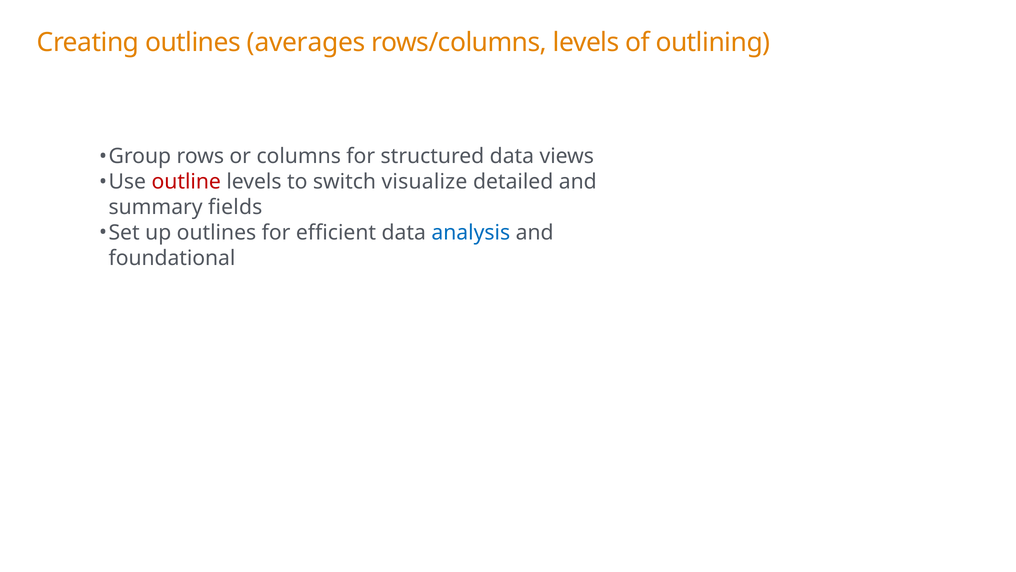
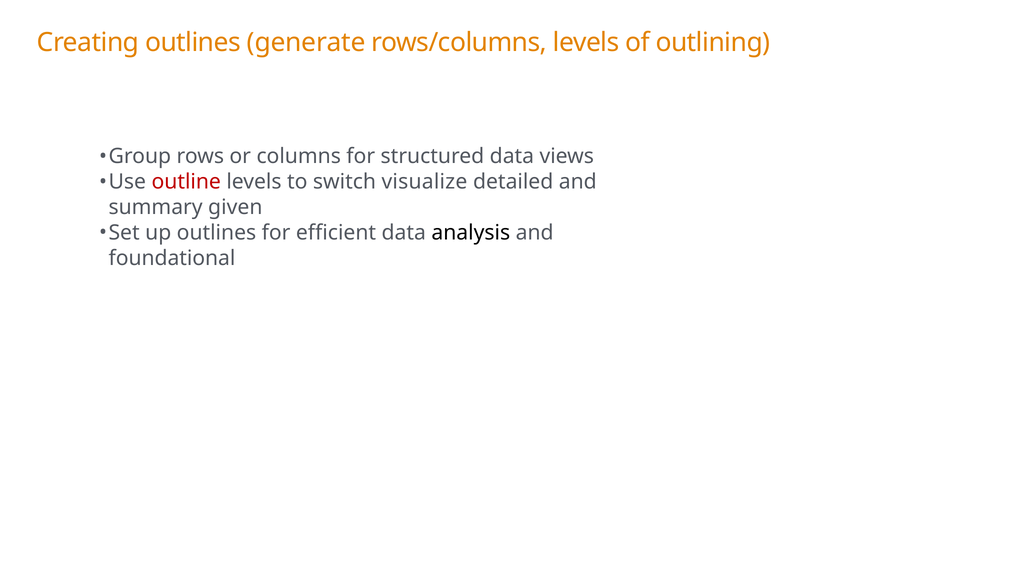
averages: averages -> generate
fields: fields -> given
analysis colour: blue -> black
